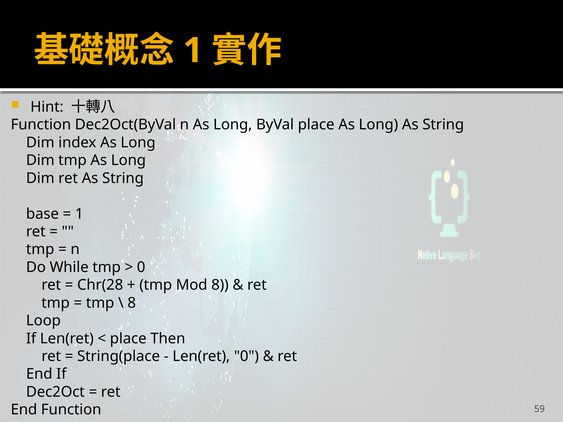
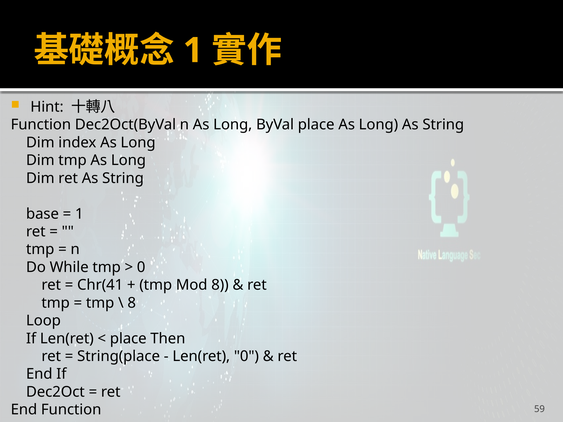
Chr(28: Chr(28 -> Chr(41
